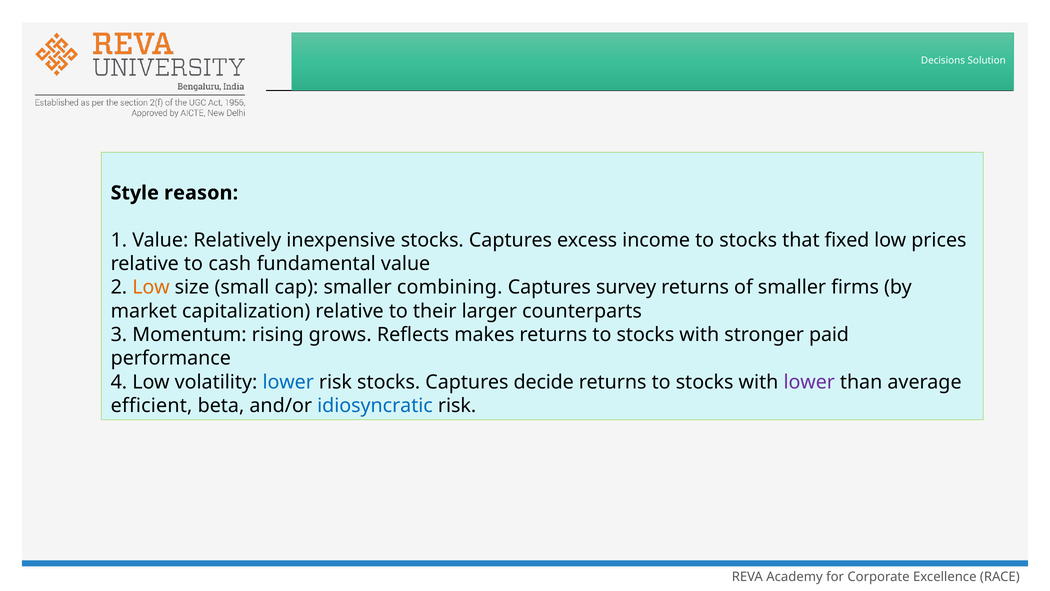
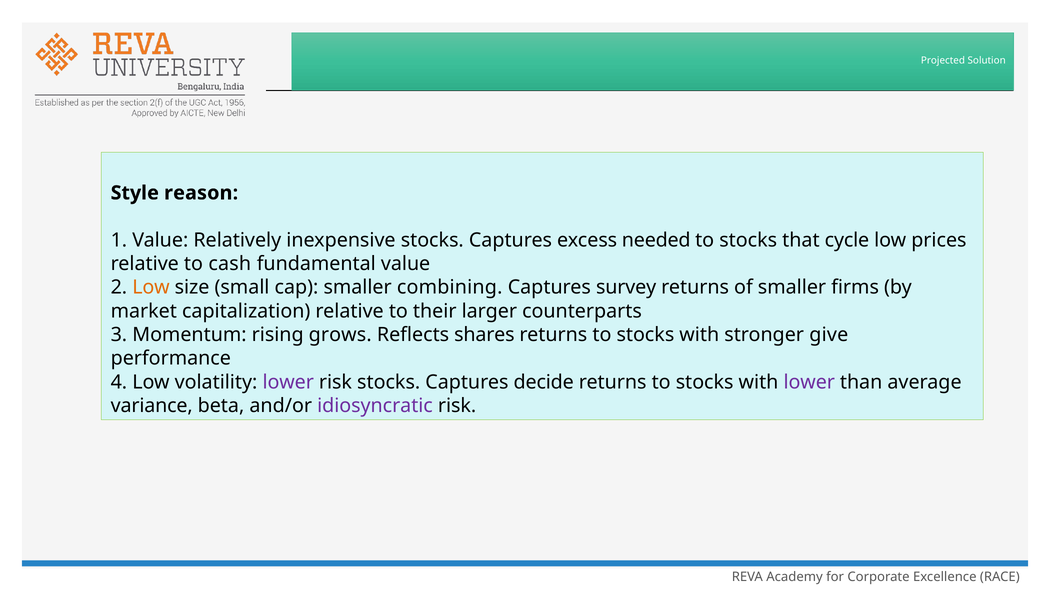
Decisions: Decisions -> Projected
income: income -> needed
fixed: fixed -> cycle
makes: makes -> shares
paid: paid -> give
lower at (288, 382) colour: blue -> purple
efficient: efficient -> variance
idiosyncratic colour: blue -> purple
